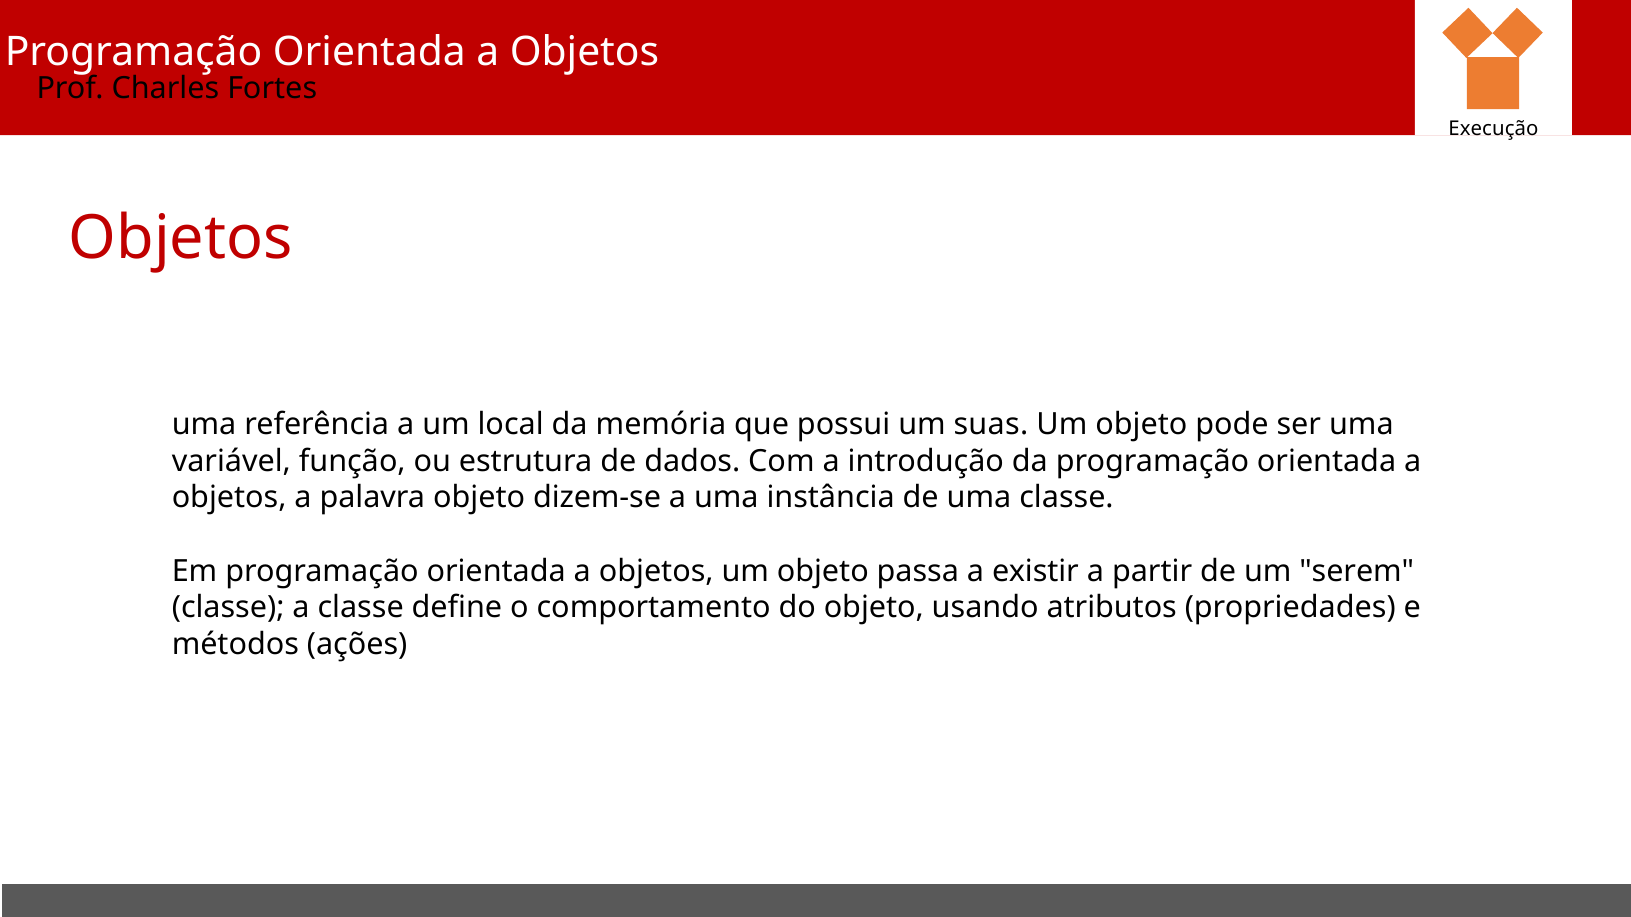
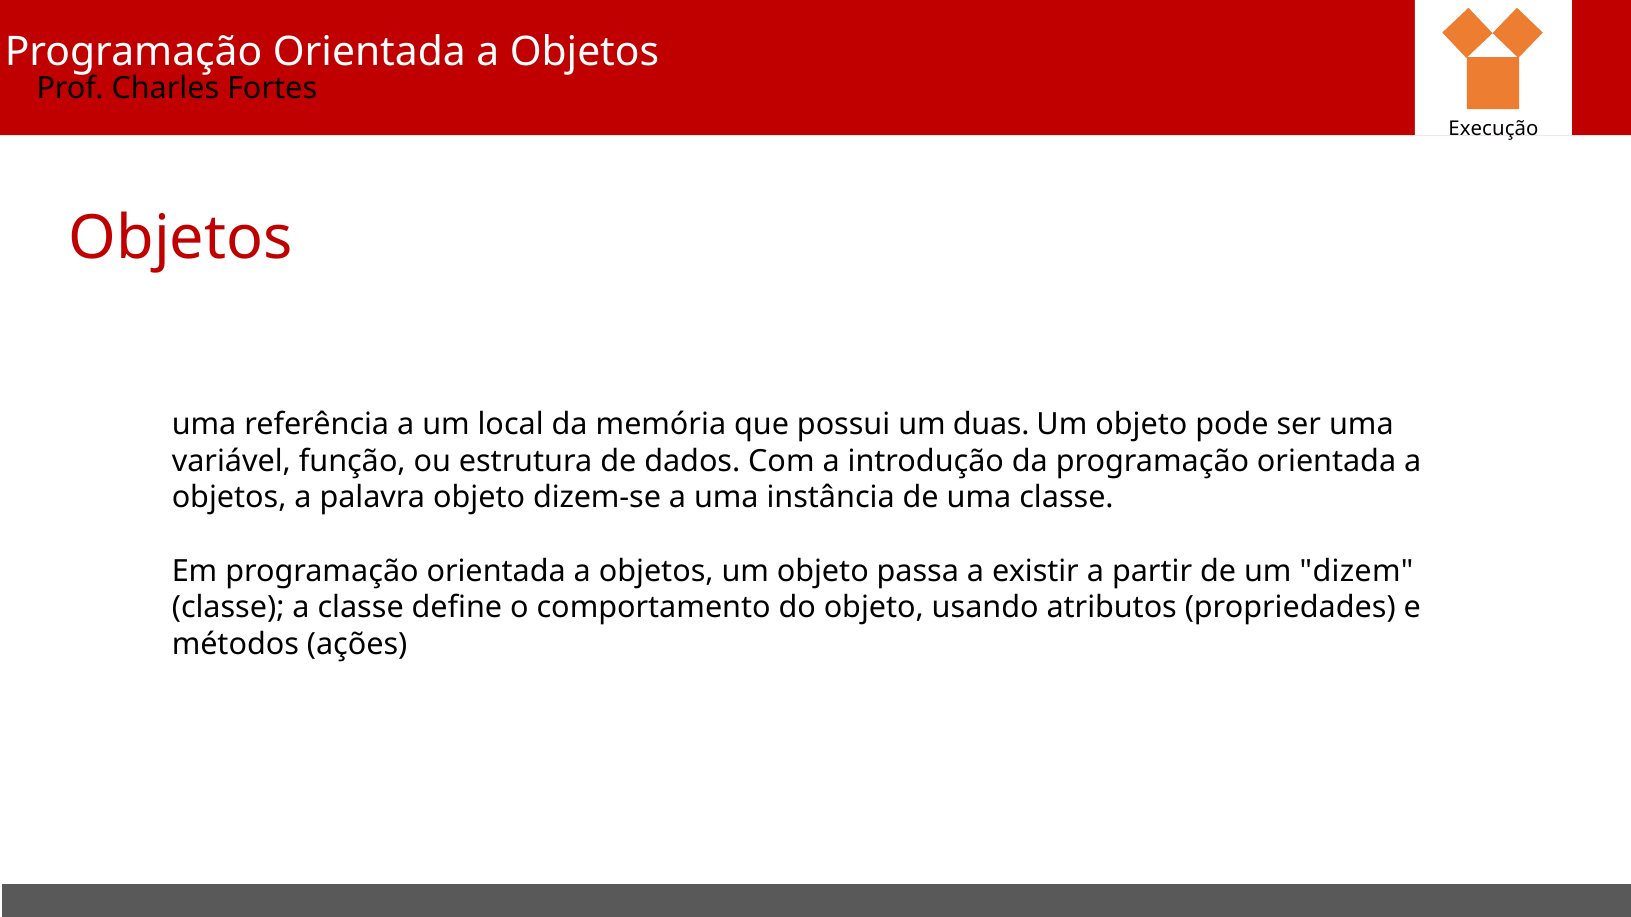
suas: suas -> duas
serem: serem -> dizem
